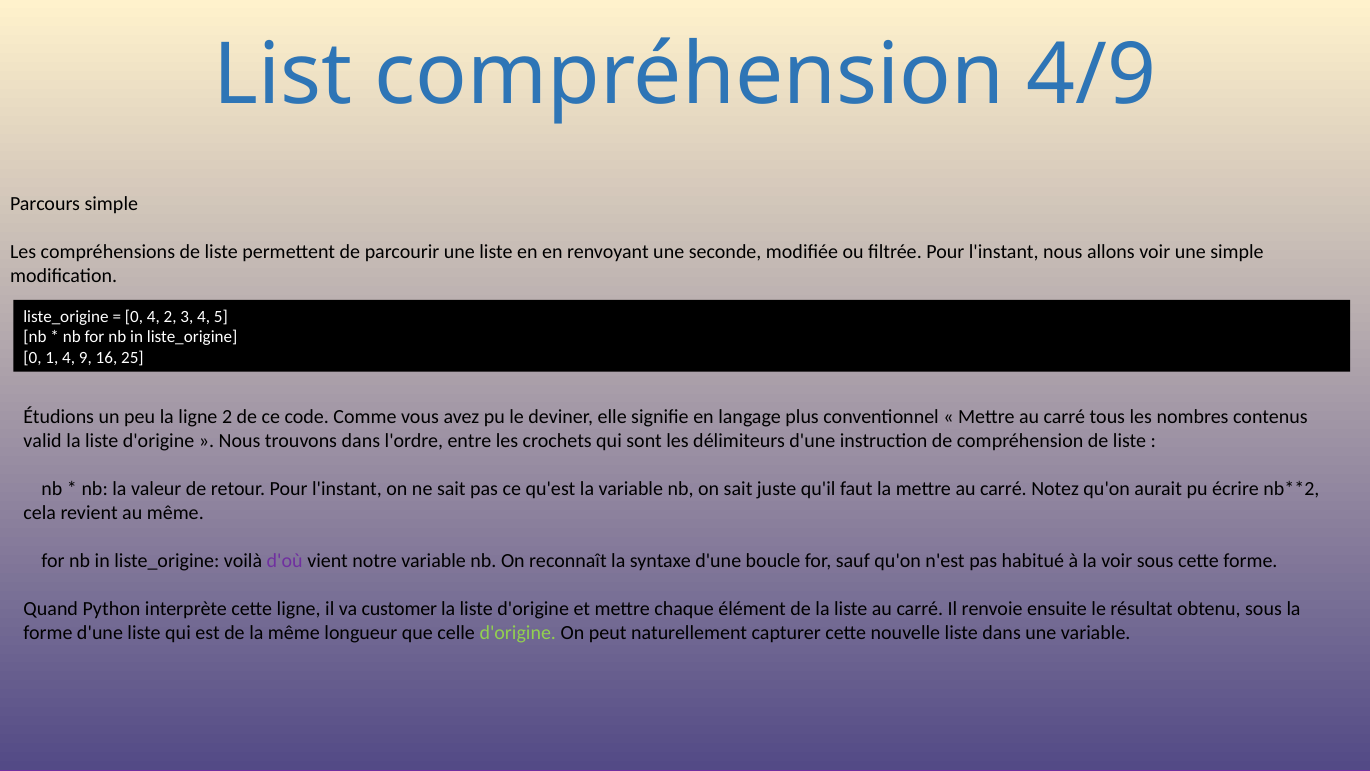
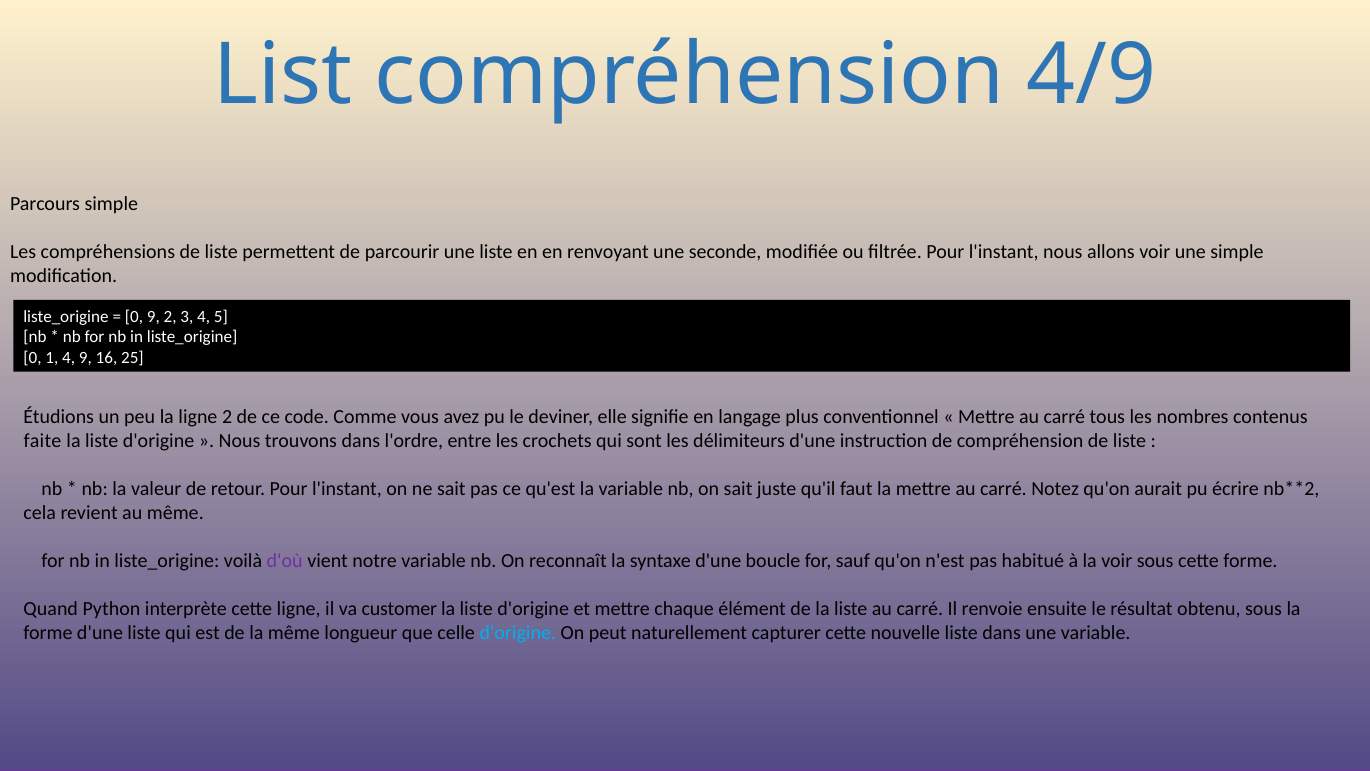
0 4: 4 -> 9
valid: valid -> faite
d'origine at (518, 632) colour: light green -> light blue
